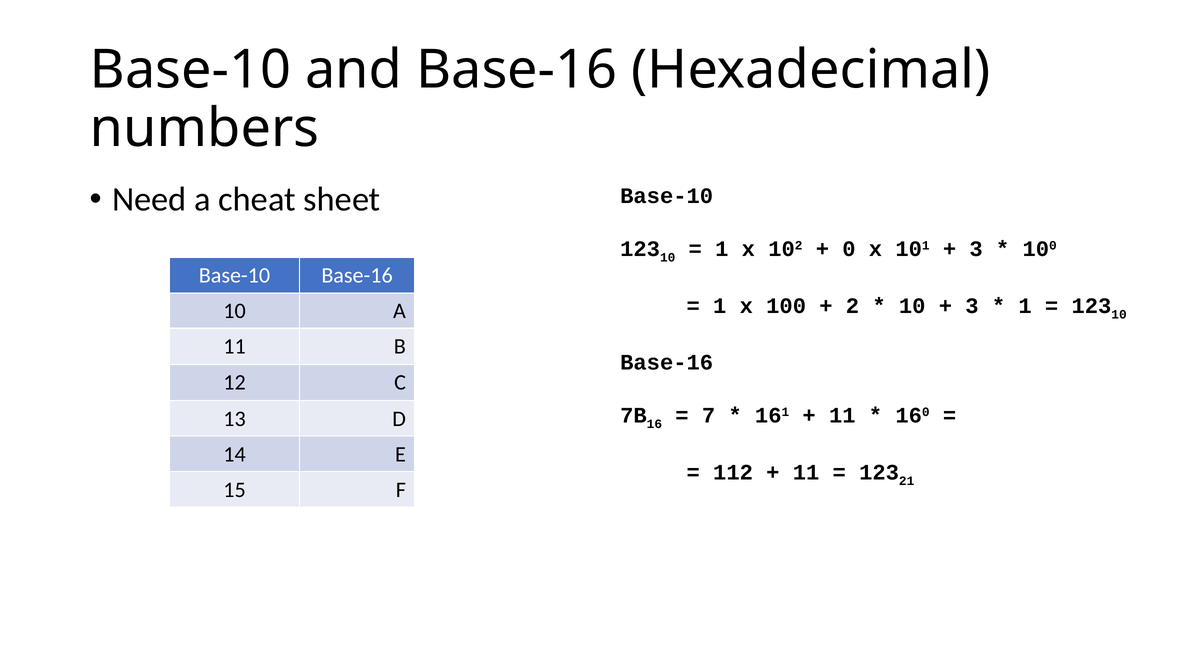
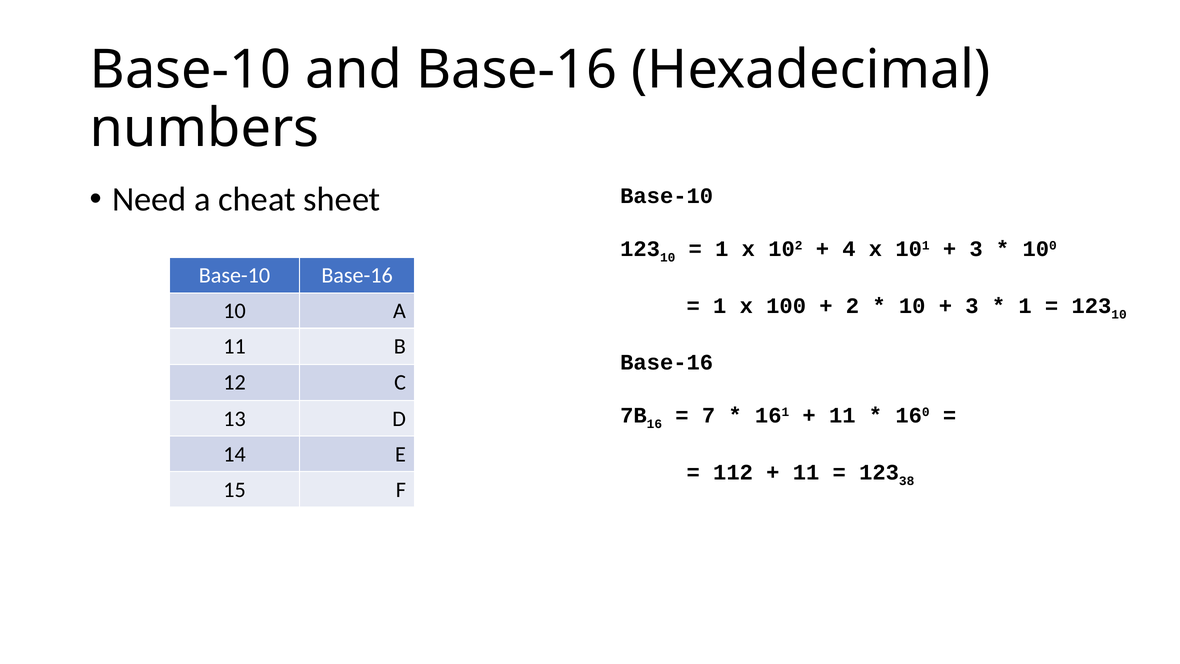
0: 0 -> 4
21: 21 -> 38
